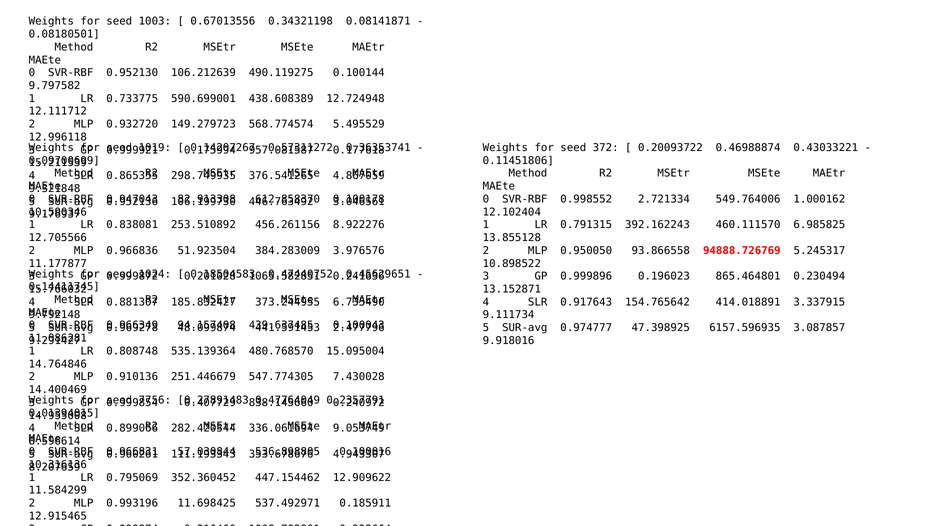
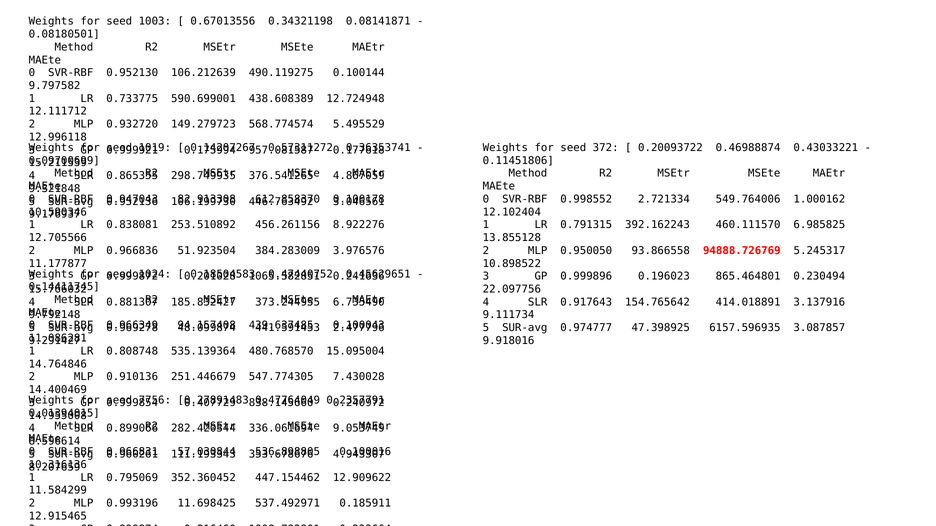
13.152871: 13.152871 -> 22.097756
3.337915: 3.337915 -> 3.137916
